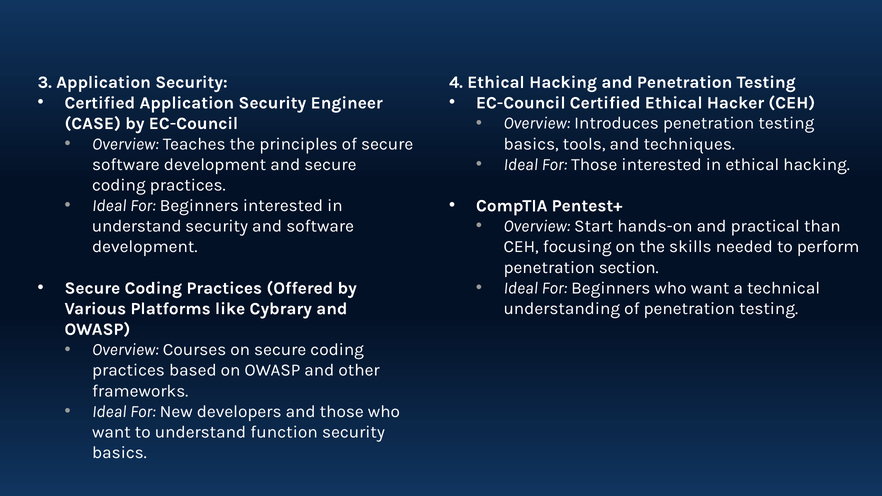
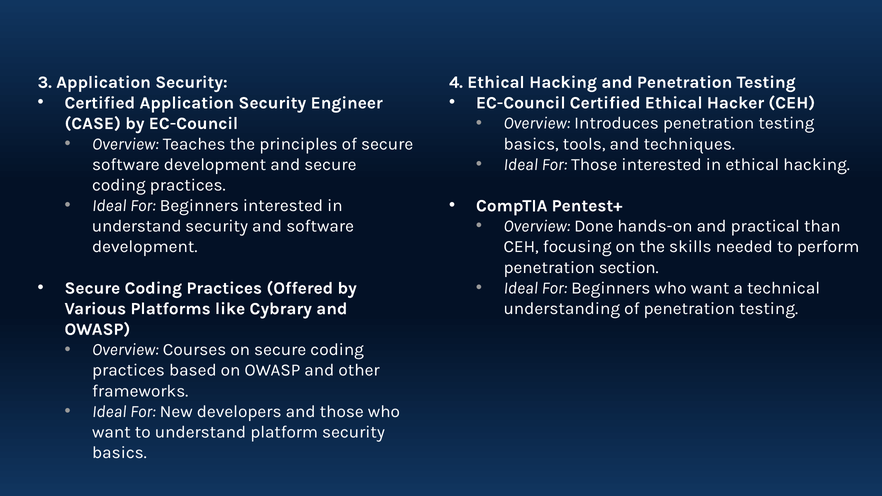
Start: Start -> Done
function: function -> platform
